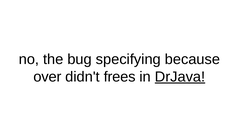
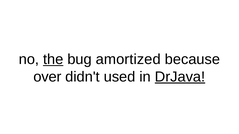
the underline: none -> present
specifying: specifying -> amortized
frees: frees -> used
